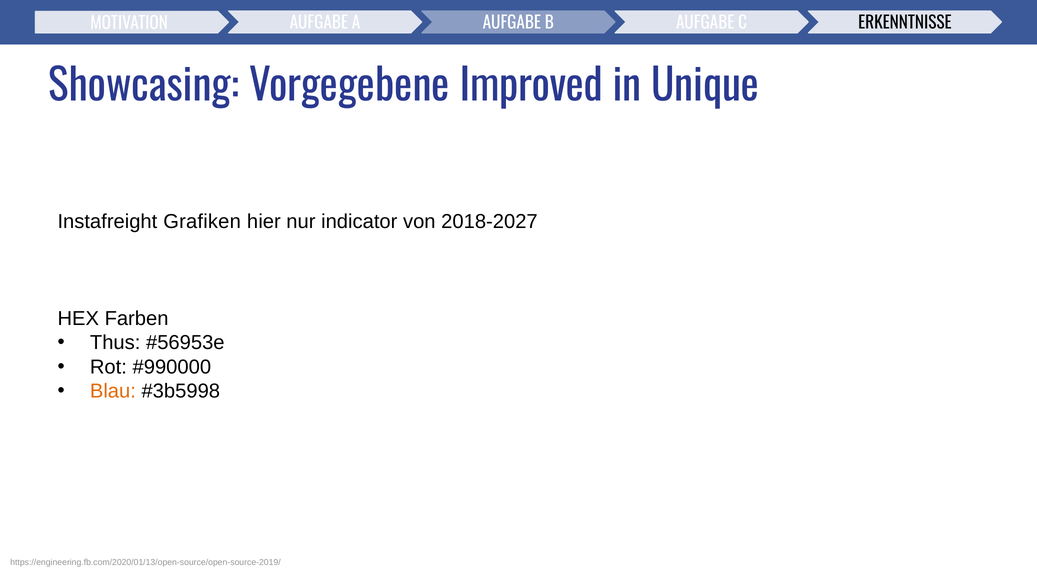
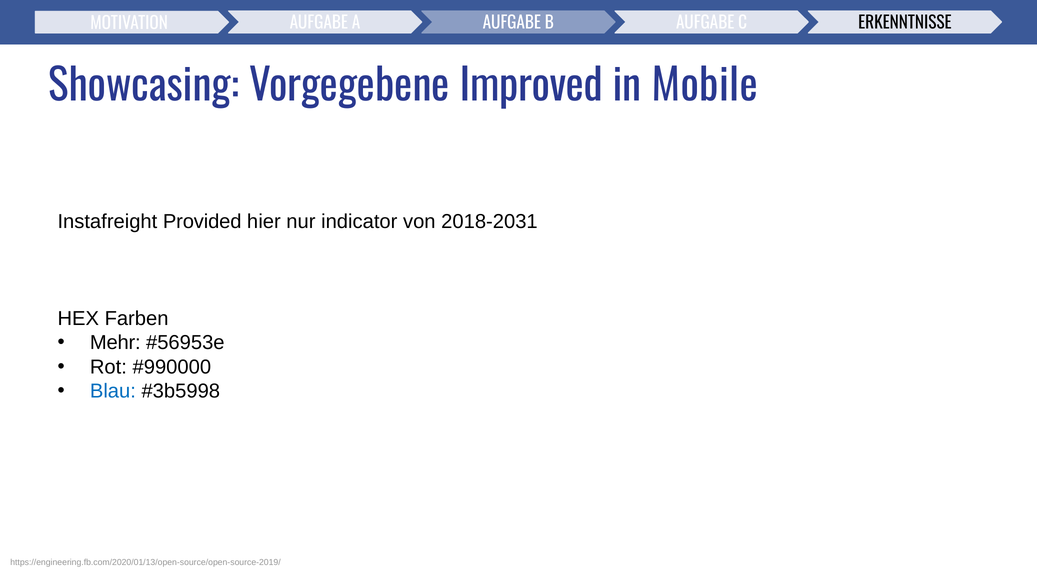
Unique: Unique -> Mobile
Grafiken: Grafiken -> Provided
2018-2027: 2018-2027 -> 2018-2031
Thus: Thus -> Mehr
Blau colour: orange -> blue
